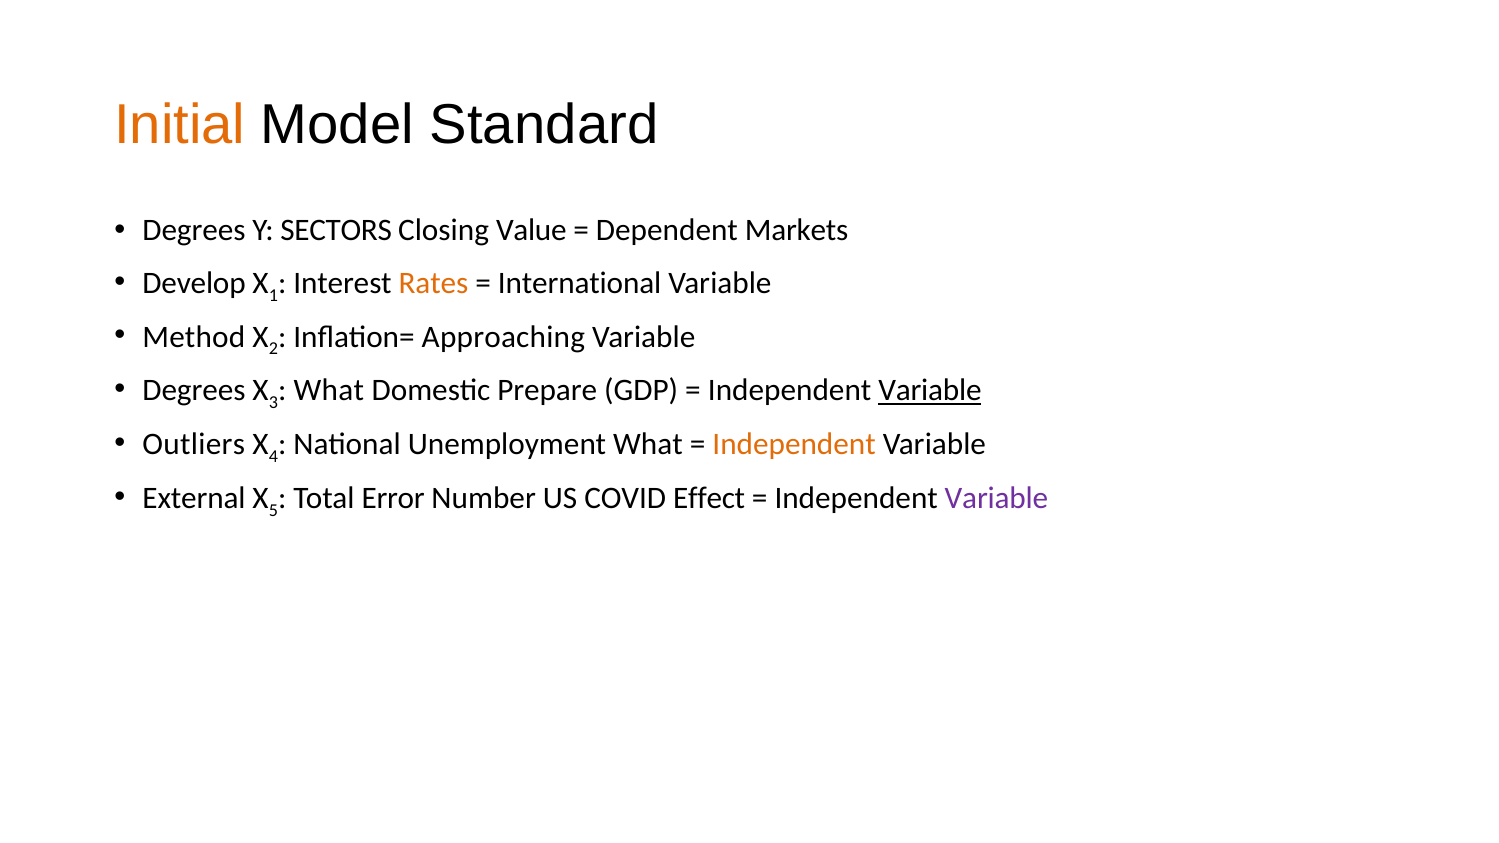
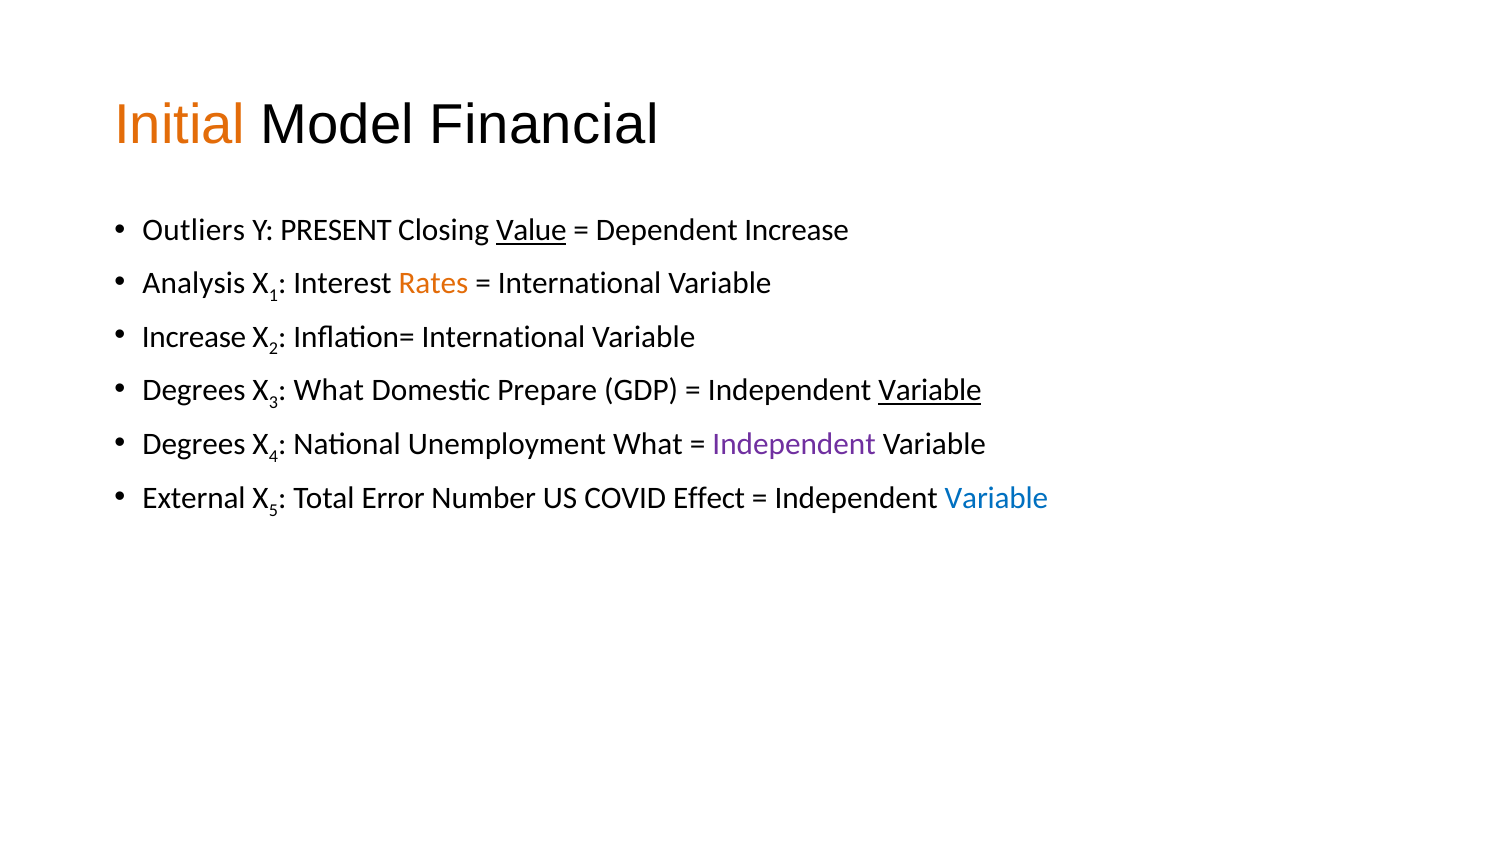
Standard: Standard -> Financial
Degrees at (194, 231): Degrees -> Outliers
SECTORS: SECTORS -> PRESENT
Value underline: none -> present
Dependent Markets: Markets -> Increase
Develop: Develop -> Analysis
Method at (194, 337): Method -> Increase
Inflation= Approaching: Approaching -> International
Outliers at (194, 444): Outliers -> Degrees
Independent at (794, 444) colour: orange -> purple
Variable at (996, 498) colour: purple -> blue
